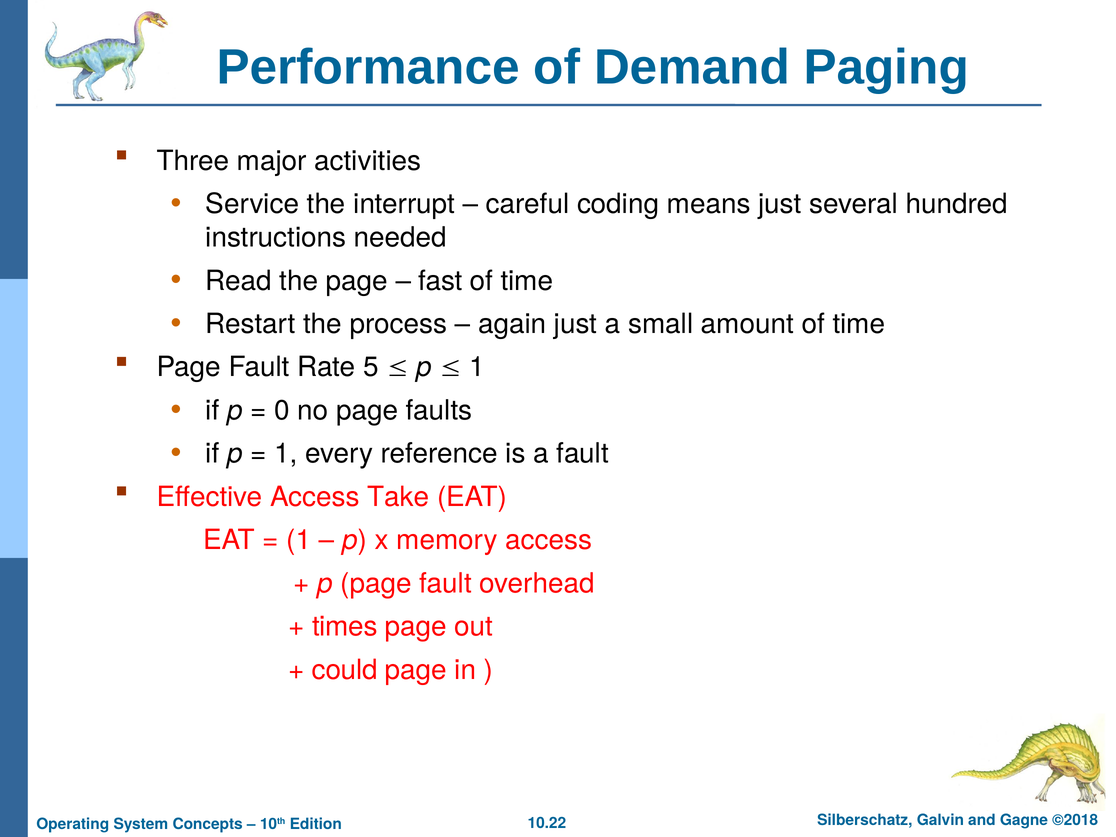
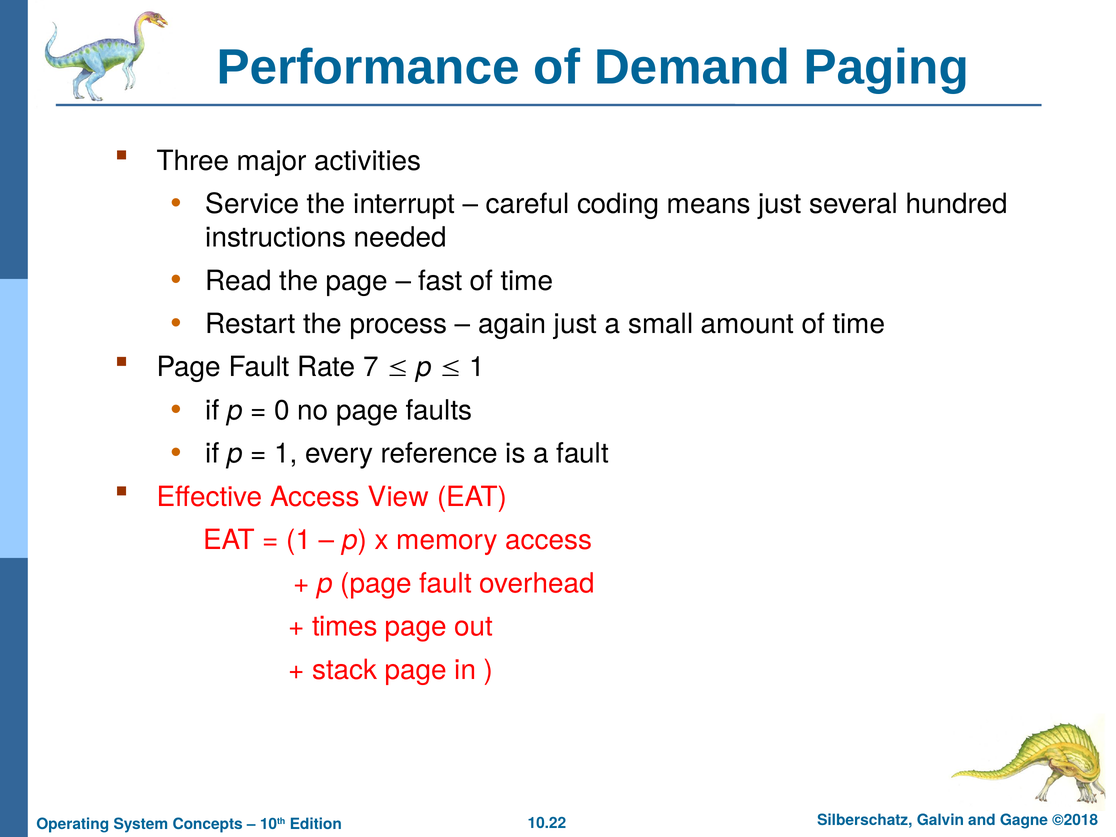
5: 5 -> 7
Take: Take -> View
could: could -> stack
